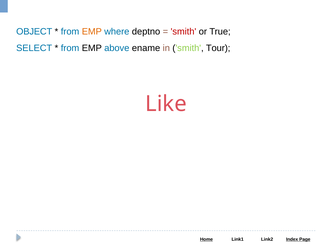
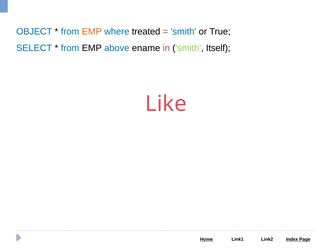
deptno: deptno -> treated
smith at (183, 31) colour: red -> blue
Tour: Tour -> Itself
